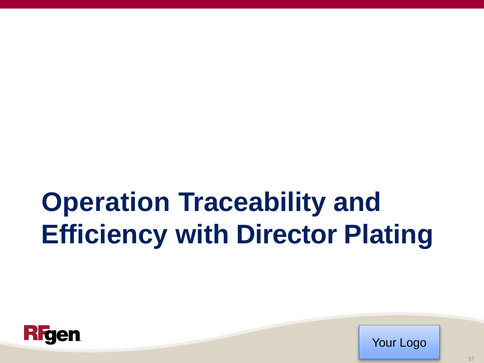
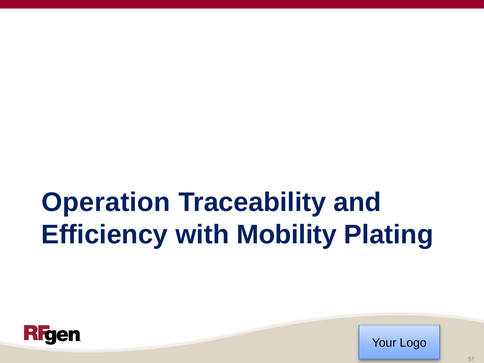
Director: Director -> Mobility
